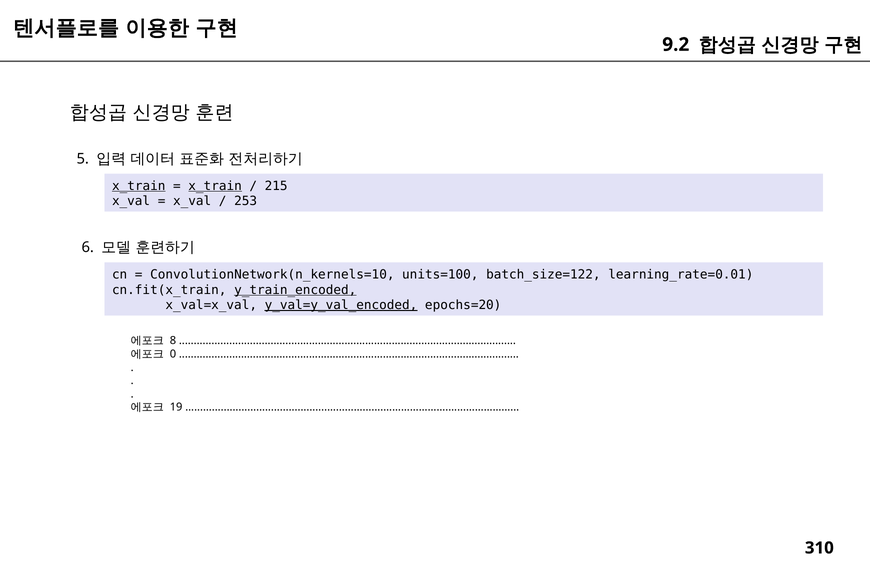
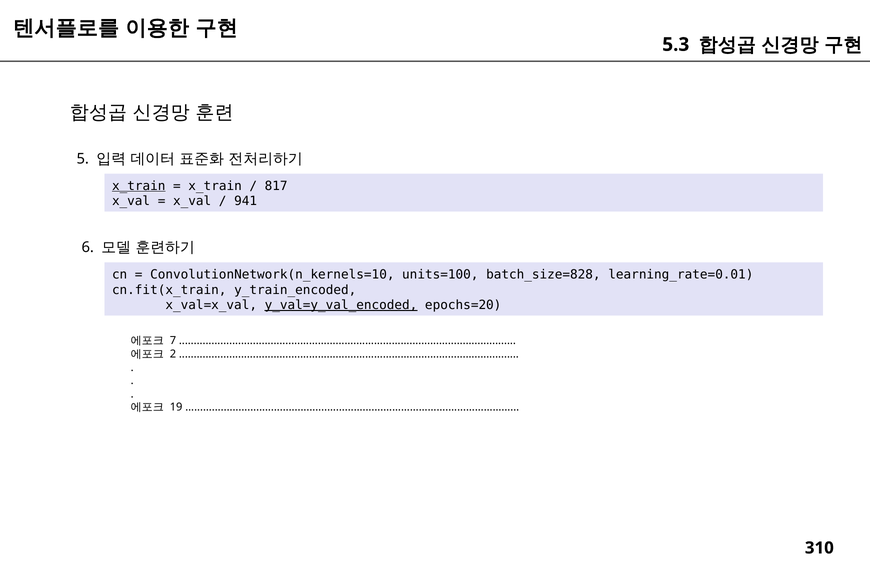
9.2: 9.2 -> 5.3
x_train at (215, 186) underline: present -> none
215: 215 -> 817
253: 253 -> 941
batch_size=122: batch_size=122 -> batch_size=828
y_train_encoded underline: present -> none
8: 8 -> 7
0: 0 -> 2
